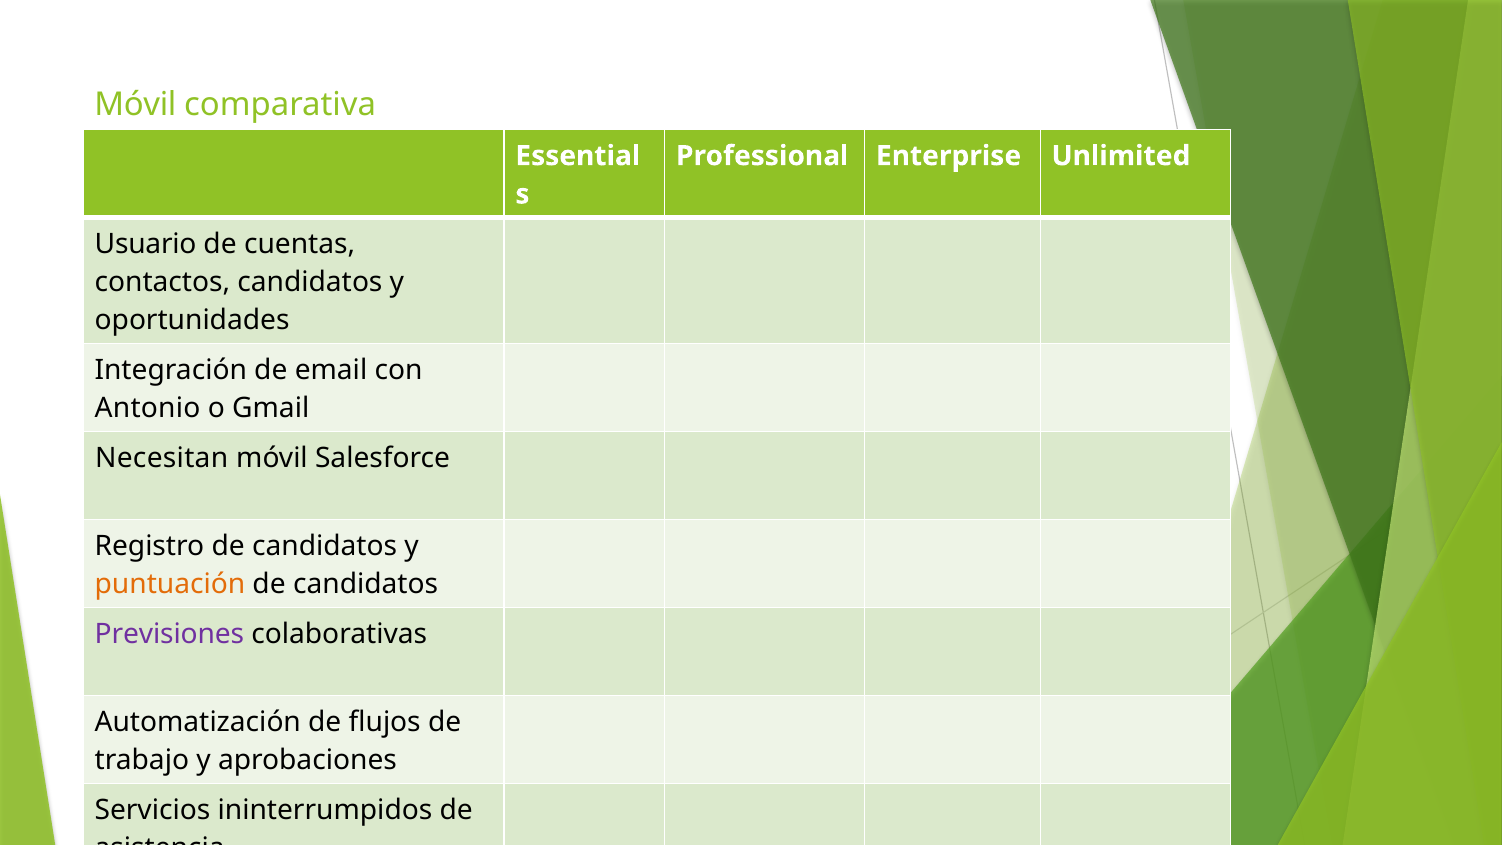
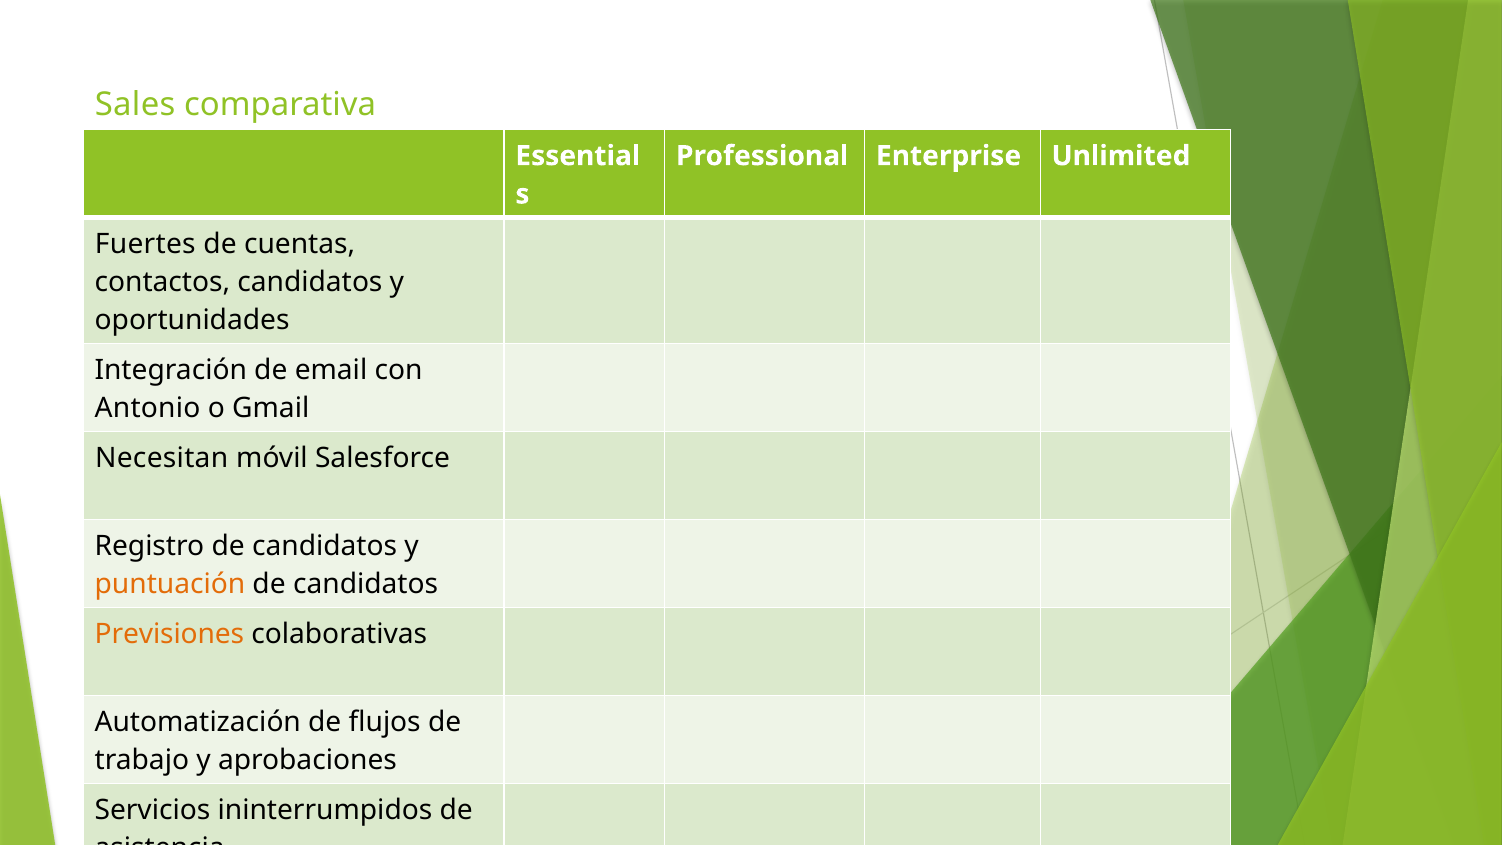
Móvil at (135, 105): Móvil -> Sales
Usuario: Usuario -> Fuertes
Previsiones colour: purple -> orange
